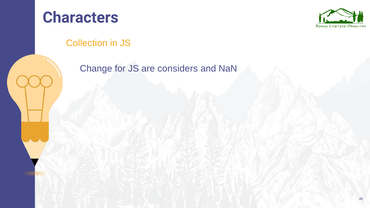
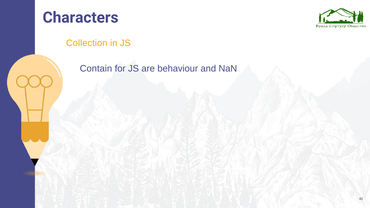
Change: Change -> Contain
considers: considers -> behaviour
